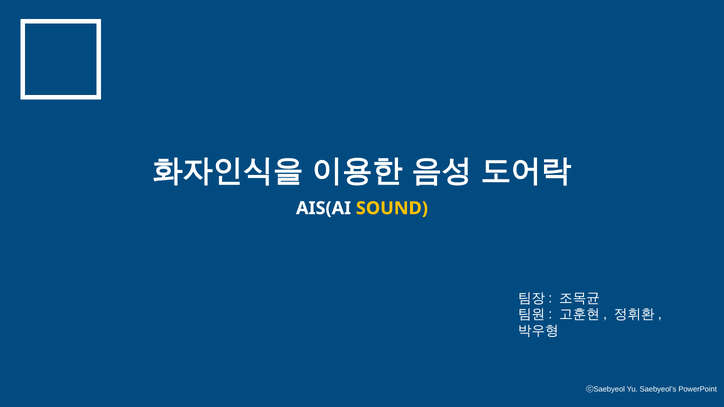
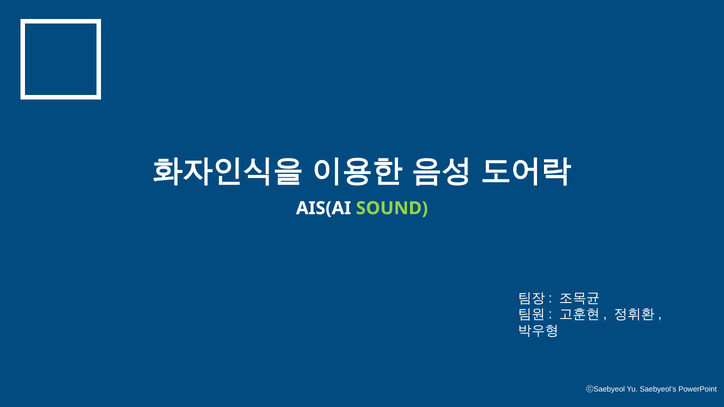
SOUND colour: yellow -> light green
